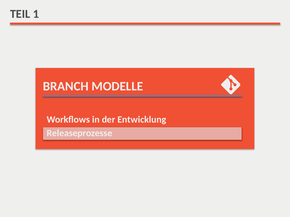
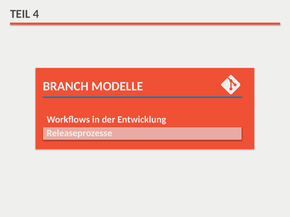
1: 1 -> 4
